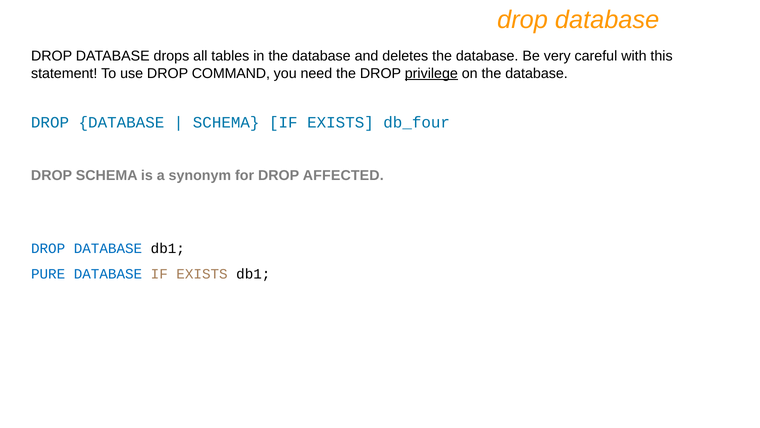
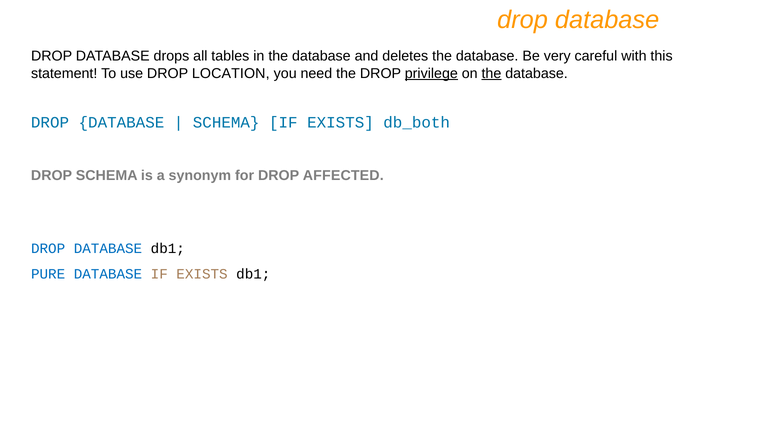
COMMAND: COMMAND -> LOCATION
the at (491, 73) underline: none -> present
db_four: db_four -> db_both
